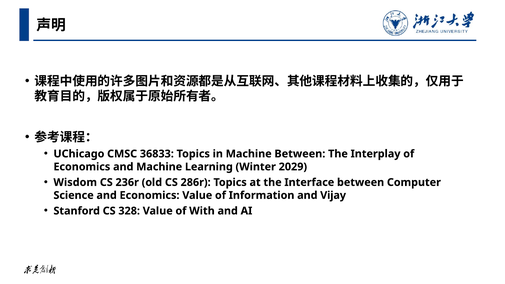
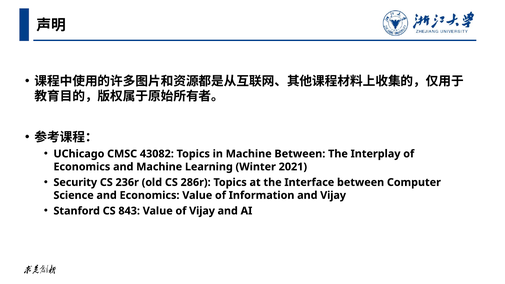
36833: 36833 -> 43082
2029: 2029 -> 2021
Wisdom: Wisdom -> Security
328: 328 -> 843
of With: With -> Vijay
